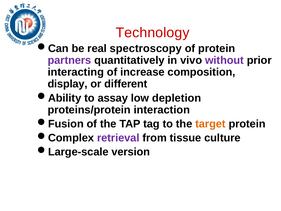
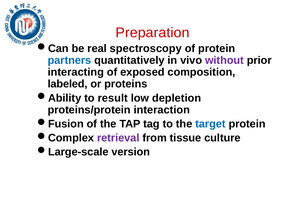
Technology: Technology -> Preparation
partners colour: purple -> blue
increase: increase -> exposed
display: display -> labeled
different: different -> proteins
assay: assay -> result
target colour: orange -> blue
